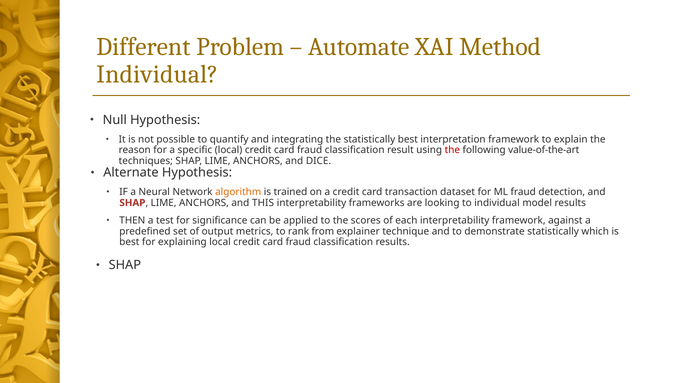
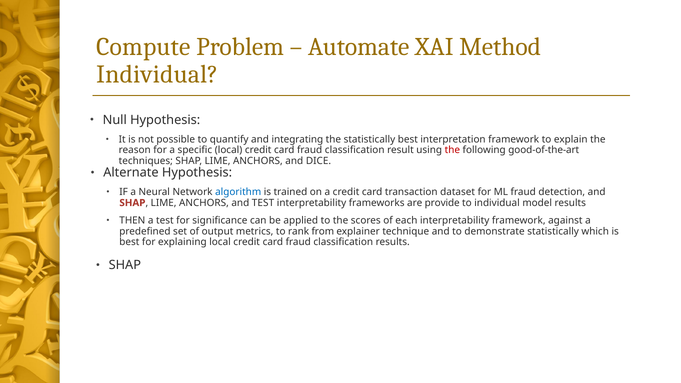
Different: Different -> Compute
value-of-the-art: value-of-the-art -> good-of-the-art
algorithm colour: orange -> blue
and THIS: THIS -> TEST
looking: looking -> provide
